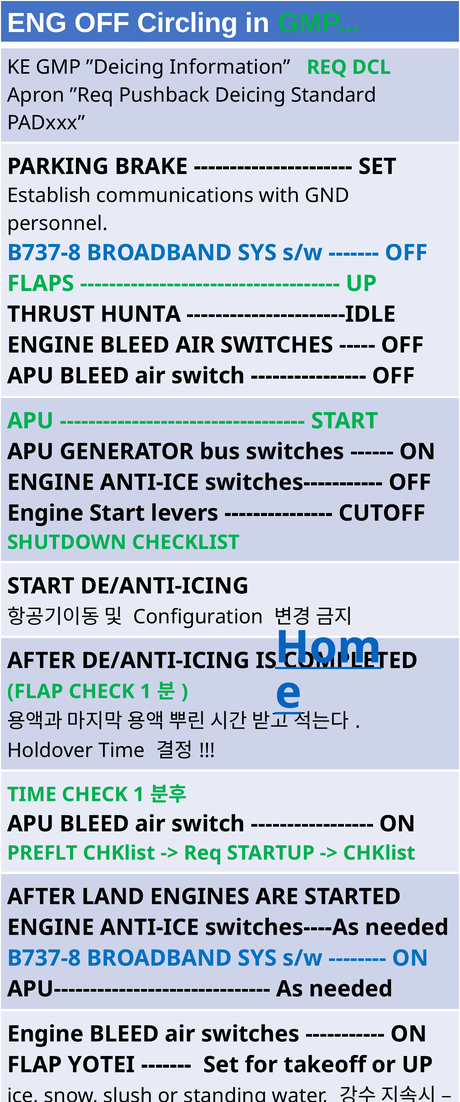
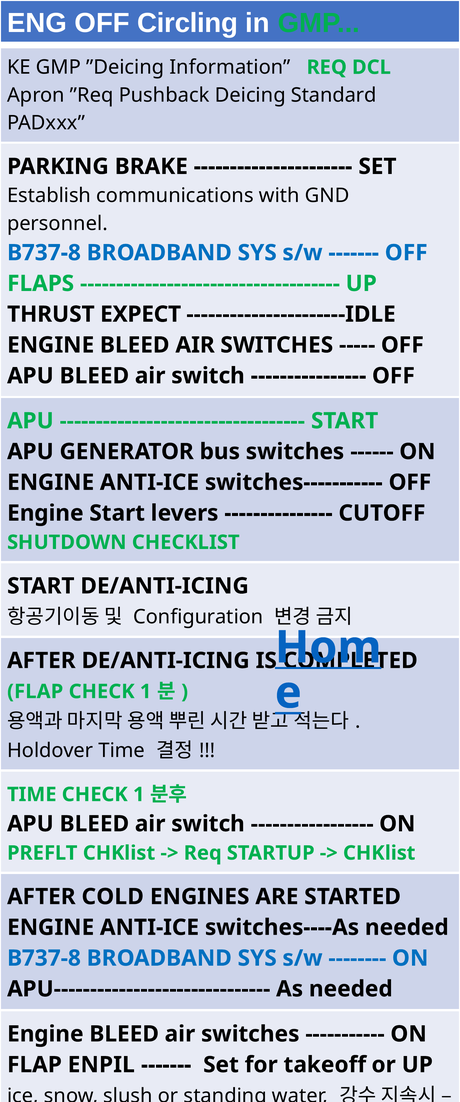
HUNTA: HUNTA -> EXPECT
AFTER LAND: LAND -> COLD
YOTEI: YOTEI -> ENPIL
